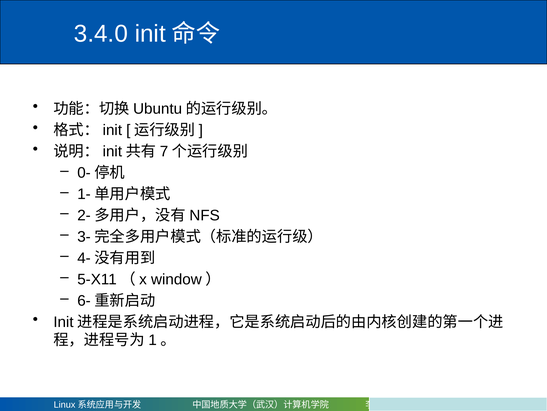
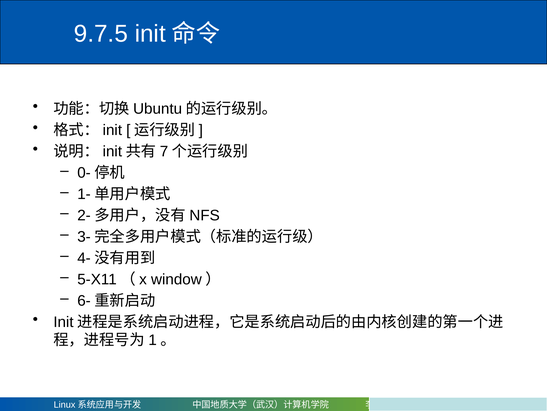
3.4.0: 3.4.0 -> 9.7.5
